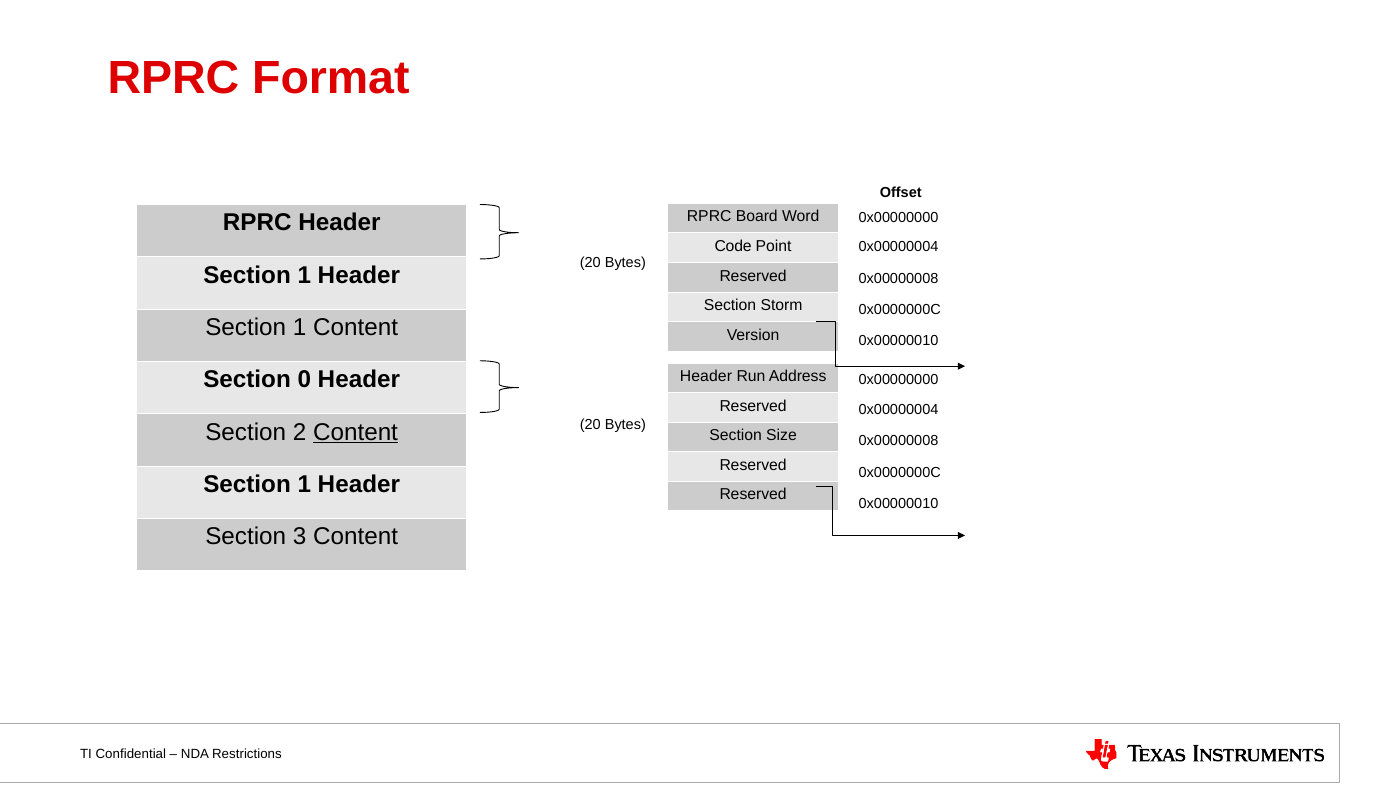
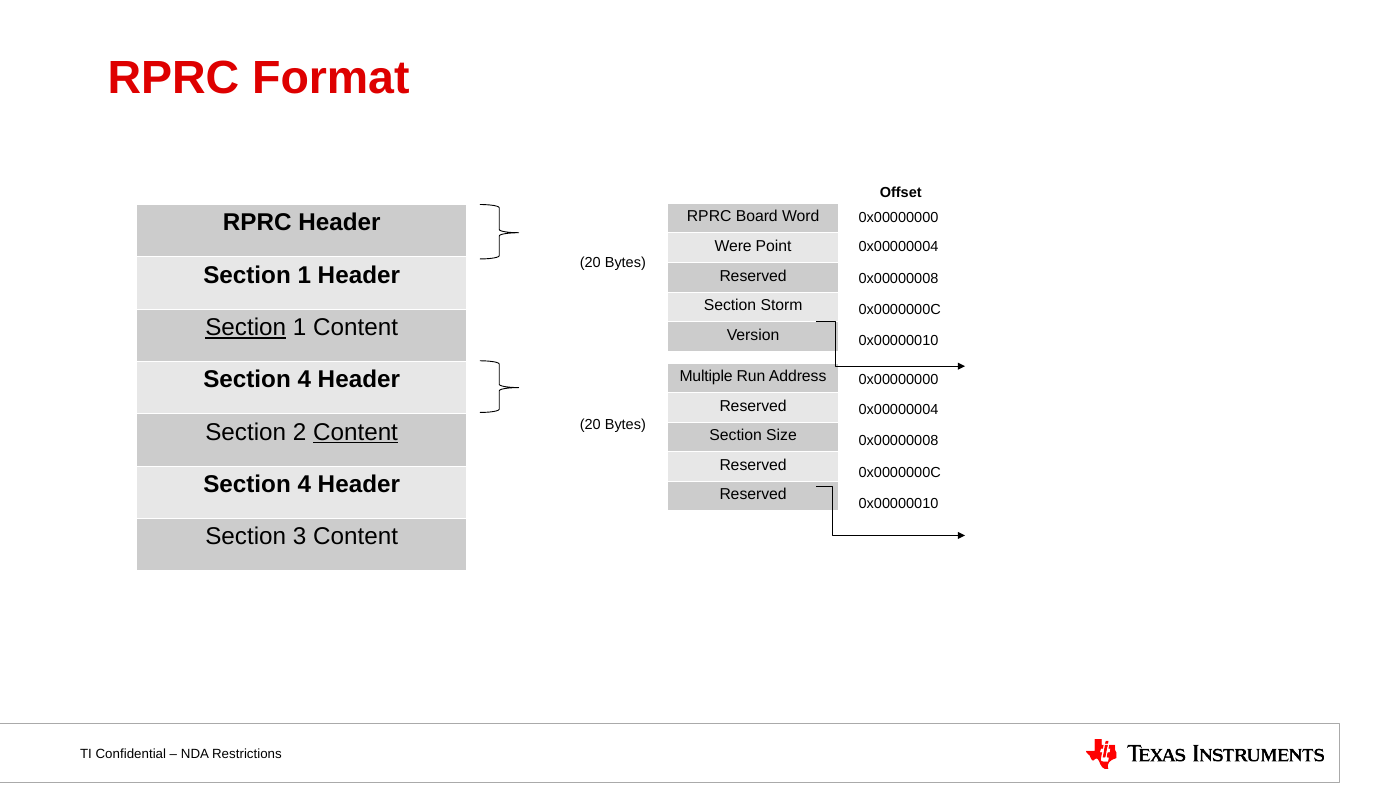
Code: Code -> Were
Section at (246, 327) underline: none -> present
0 at (304, 380): 0 -> 4
Header at (706, 376): Header -> Multiple
1 at (304, 484): 1 -> 4
